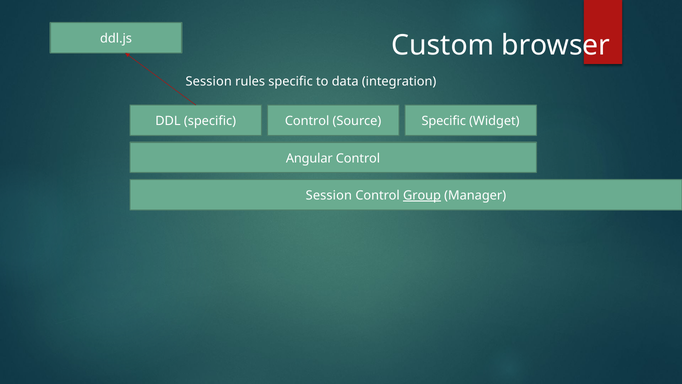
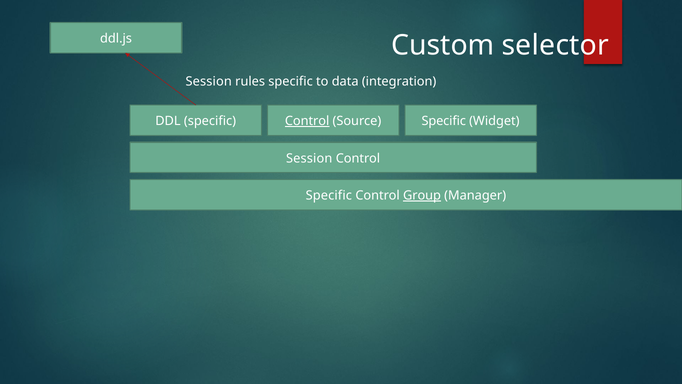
browser: browser -> selector
Control at (307, 121) underline: none -> present
Angular at (309, 158): Angular -> Session
Session at (329, 195): Session -> Specific
